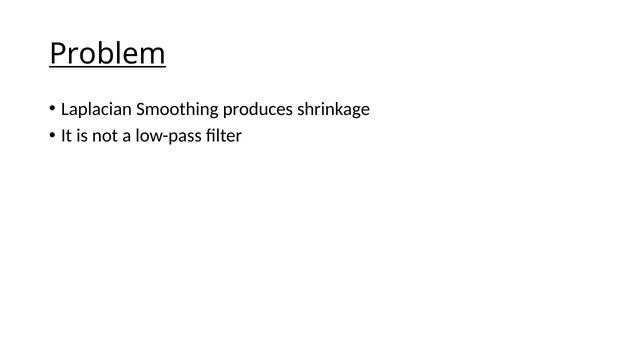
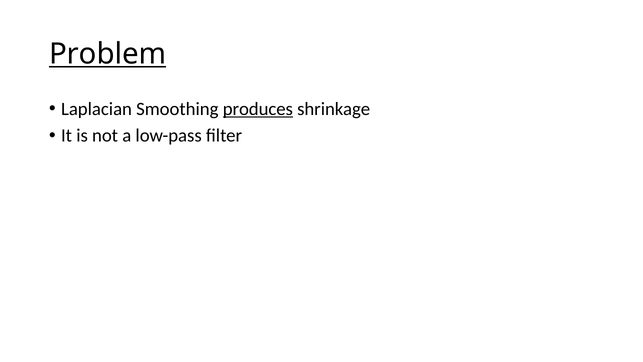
produces underline: none -> present
